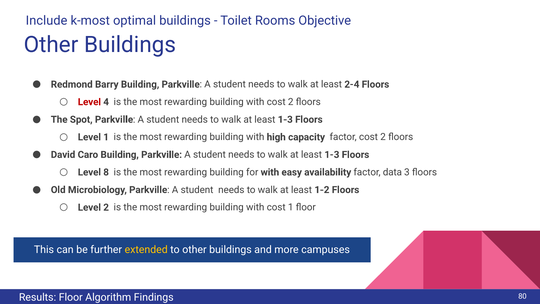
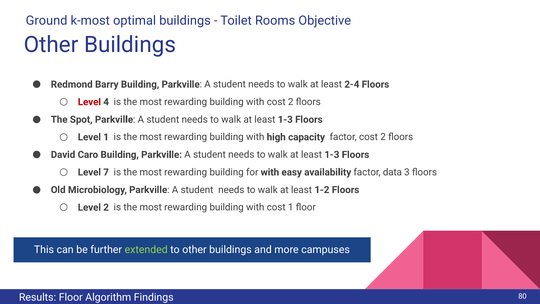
Include: Include -> Ground
8: 8 -> 7
extended colour: yellow -> light green
